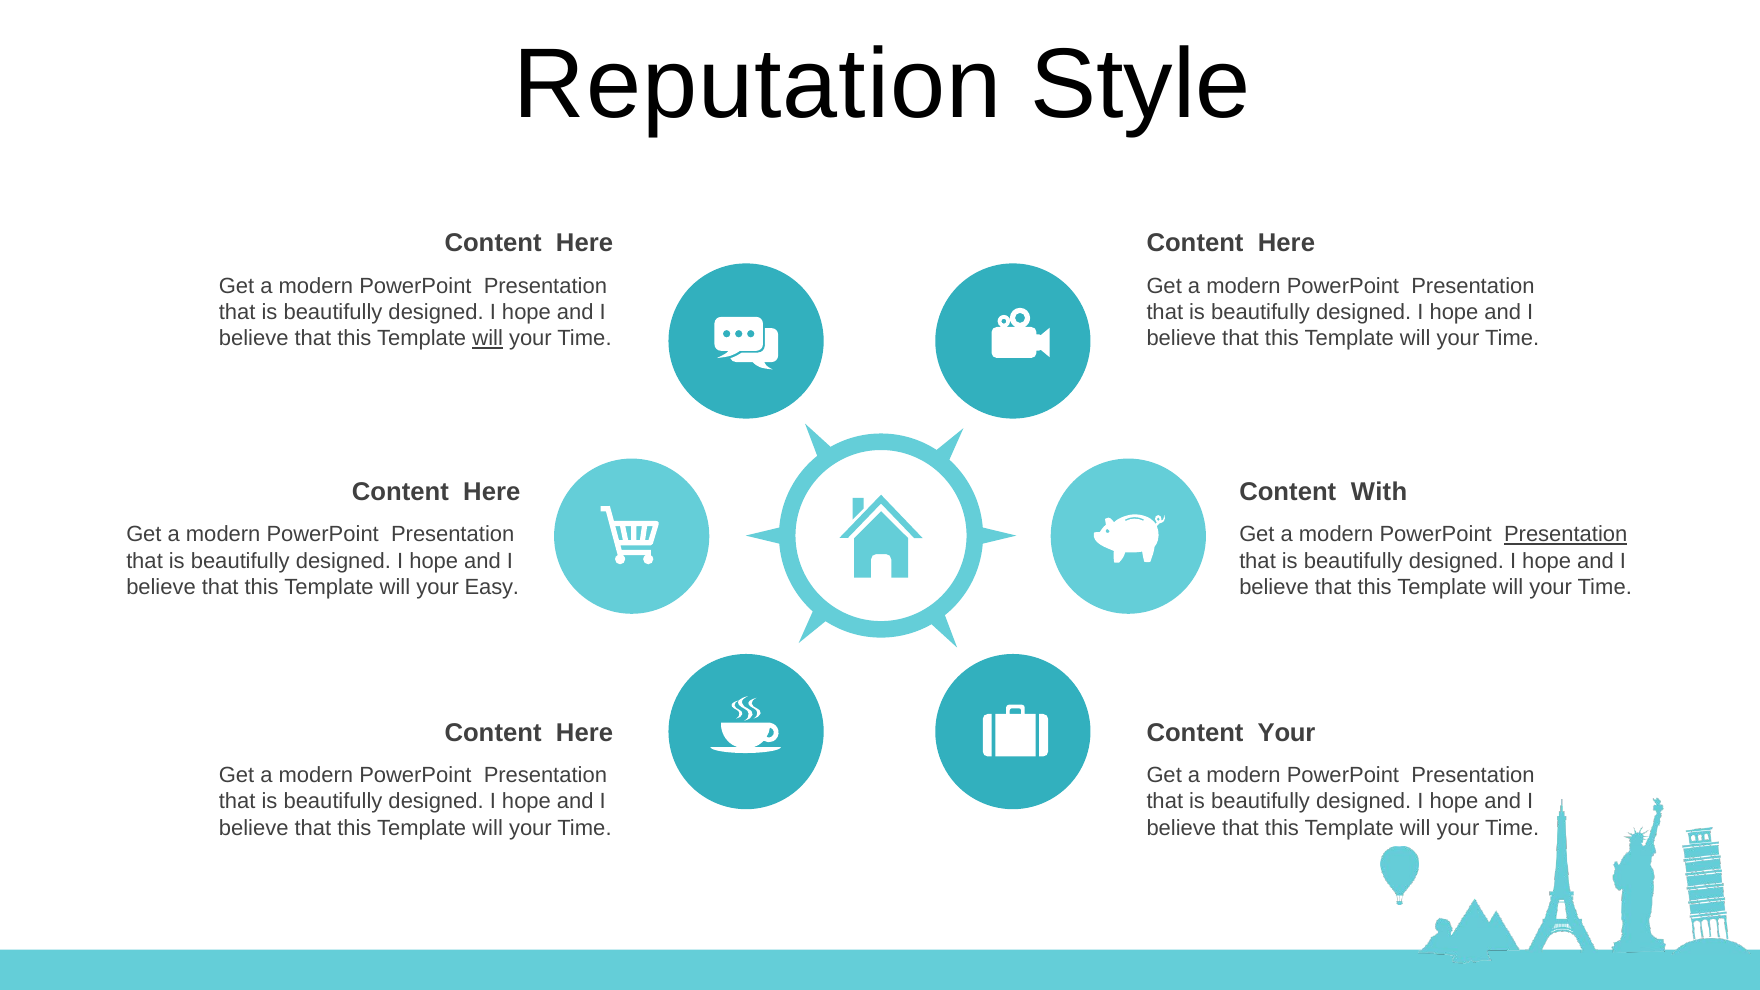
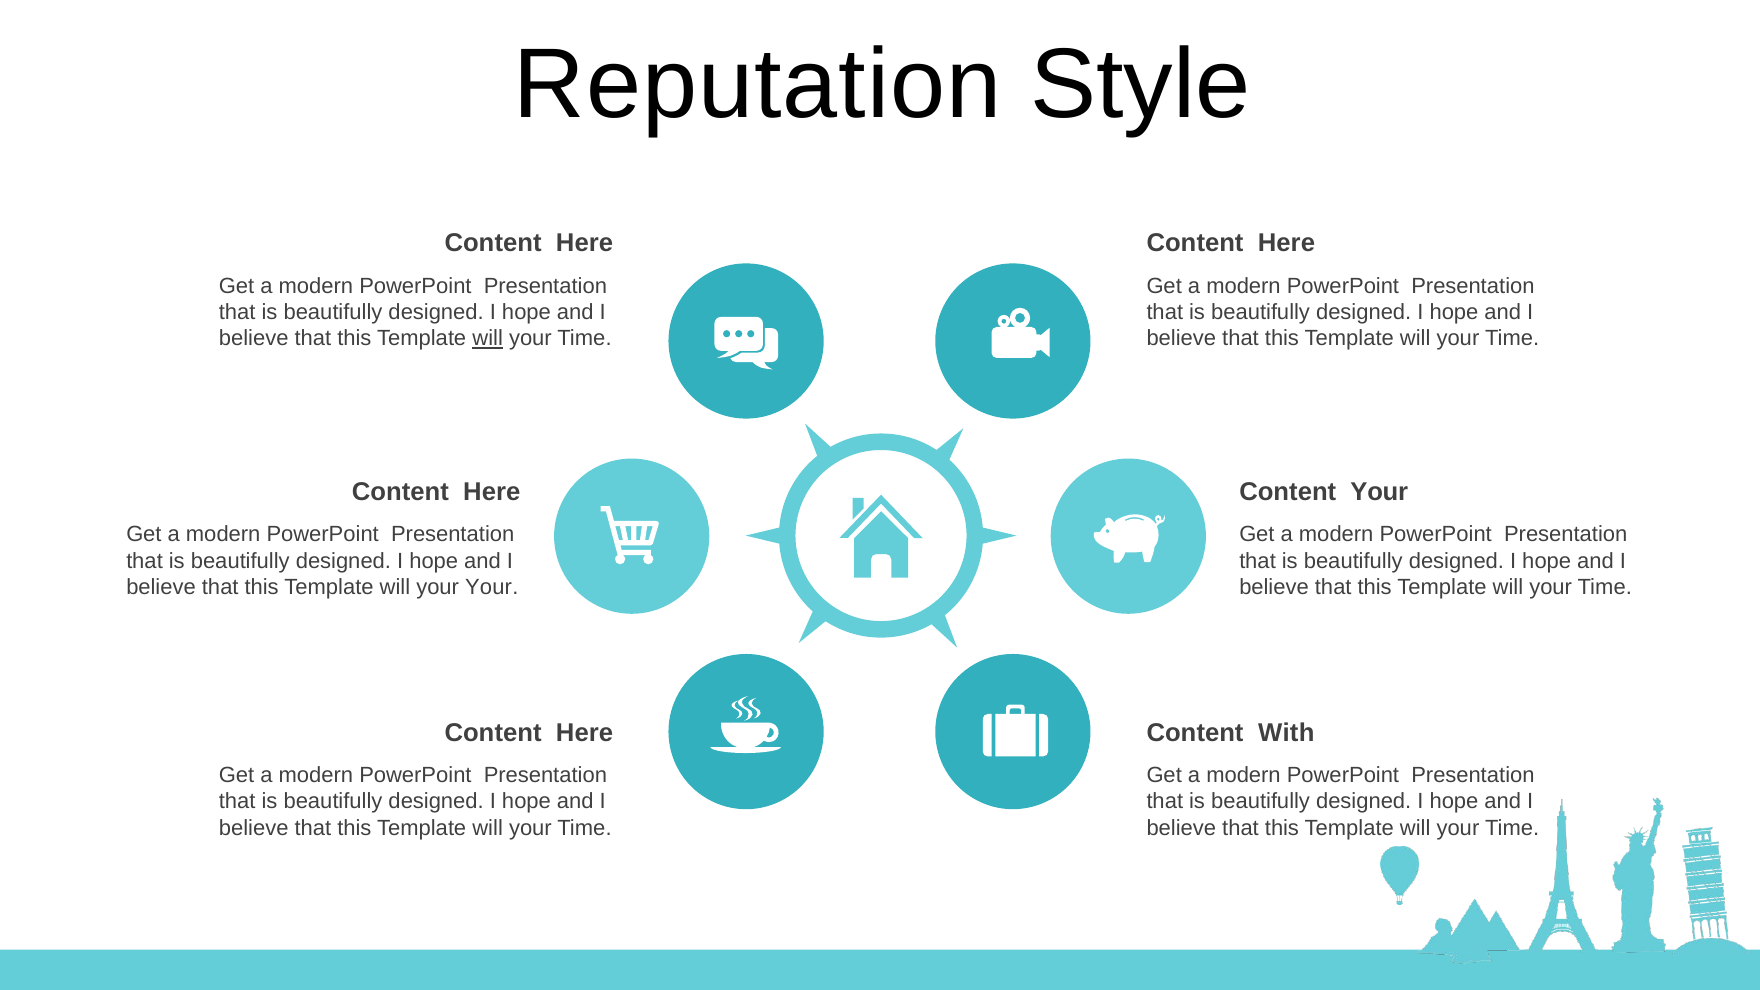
Content With: With -> Your
Presentation at (1566, 534) underline: present -> none
your Easy: Easy -> Your
Content Your: Your -> With
